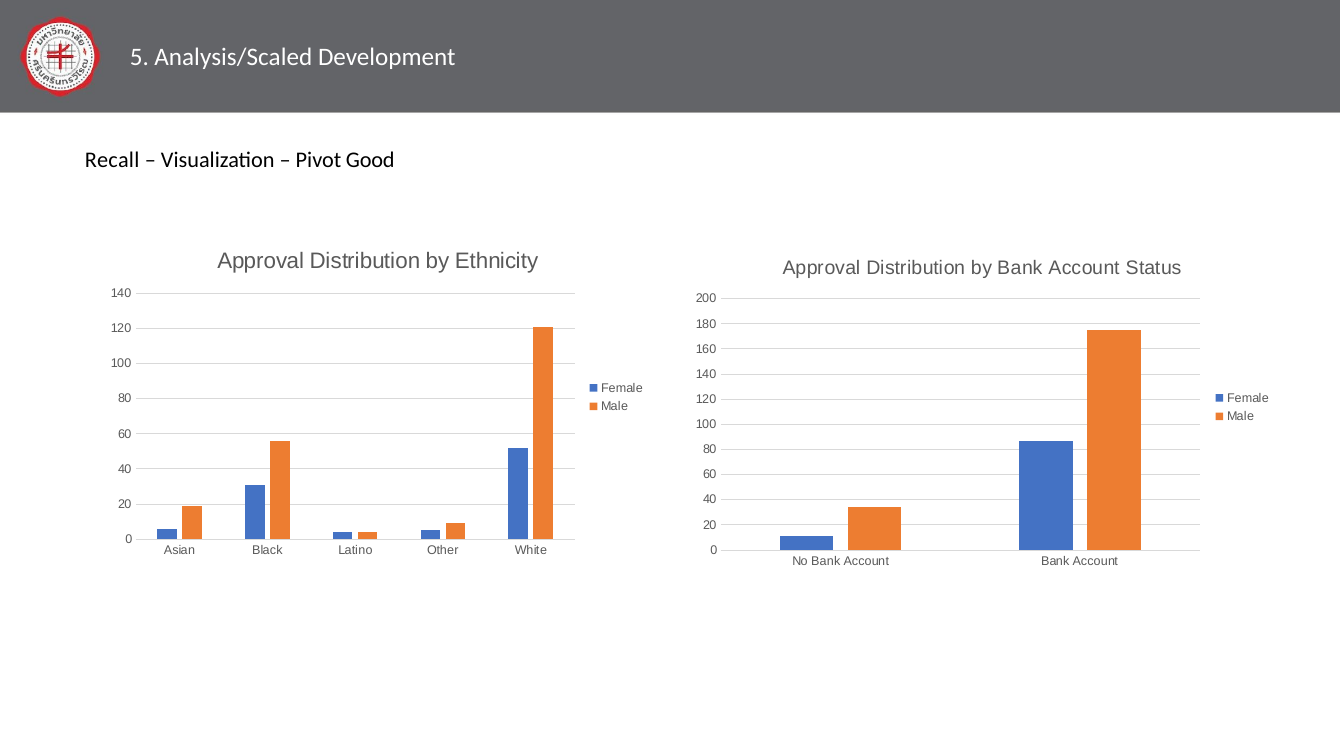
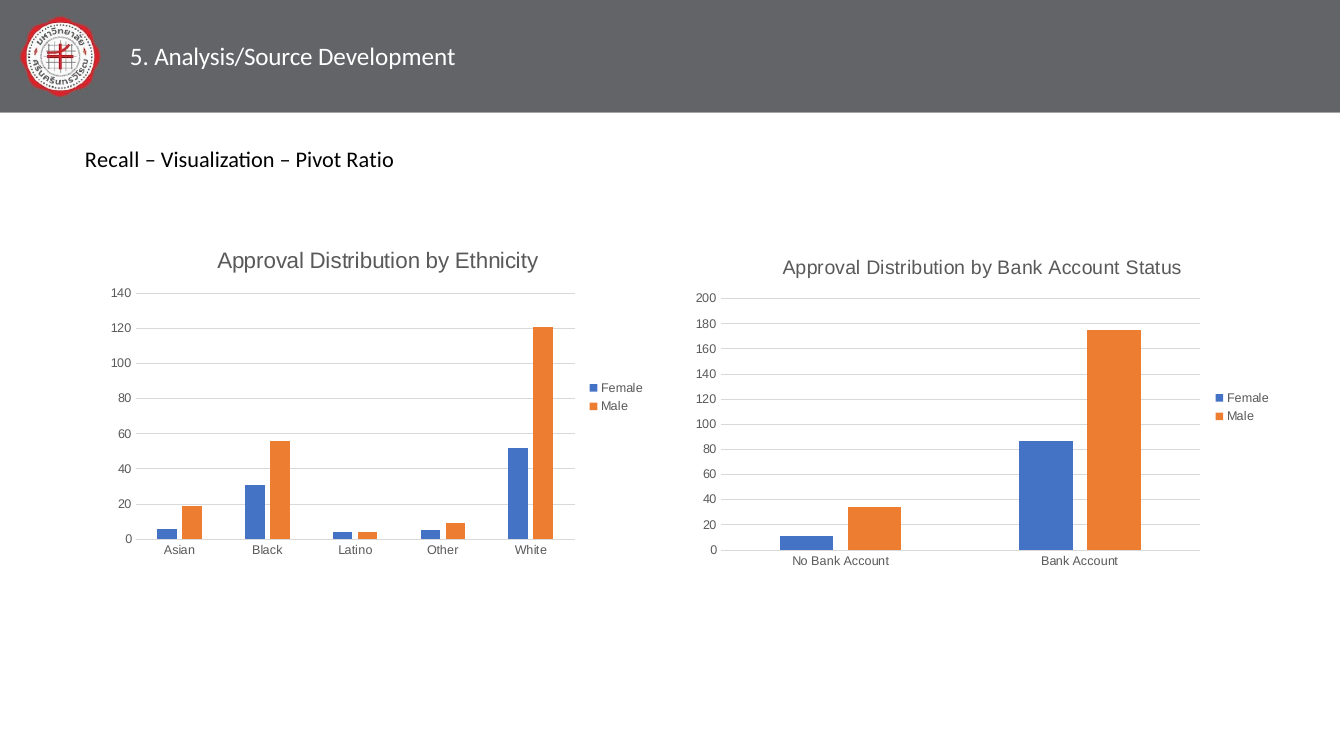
Analysis/Scaled: Analysis/Scaled -> Analysis/Source
Good: Good -> Ratio
